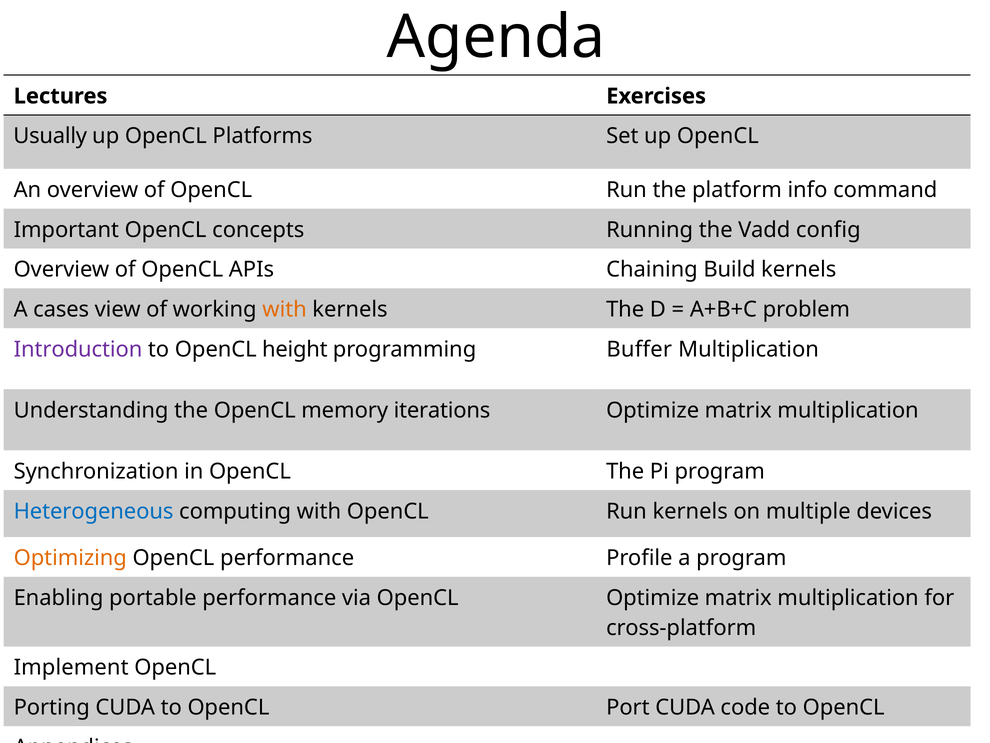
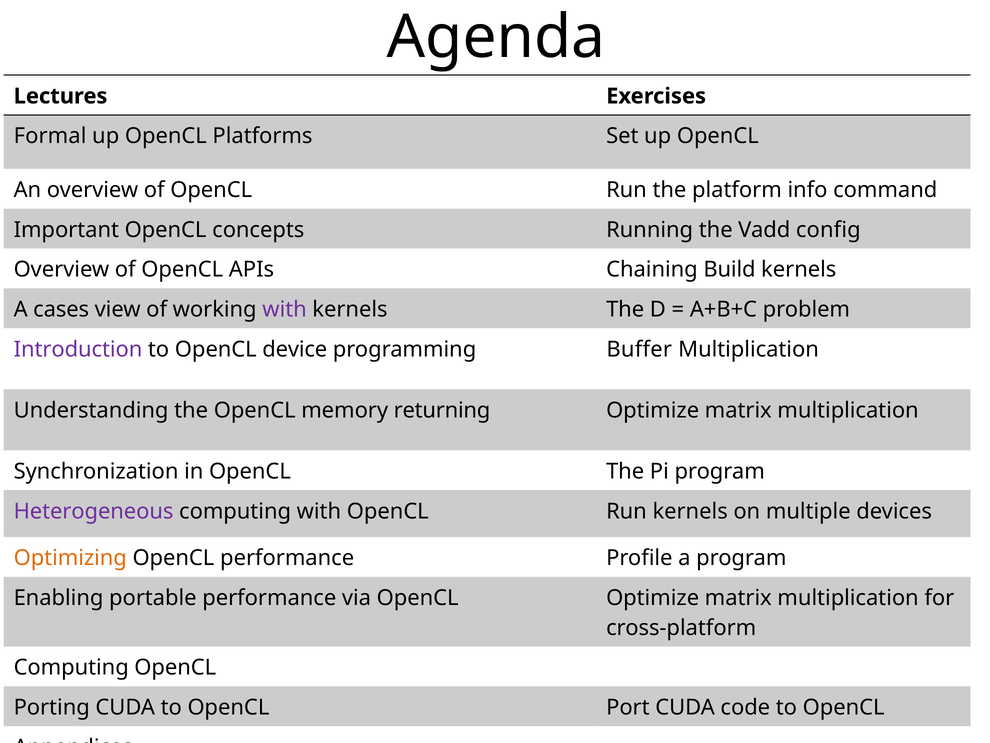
Usually: Usually -> Formal
with at (285, 309) colour: orange -> purple
height: height -> device
iterations: iterations -> returning
Heterogeneous colour: blue -> purple
Implement at (71, 667): Implement -> Computing
